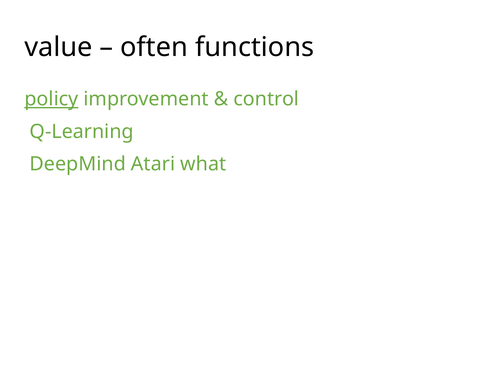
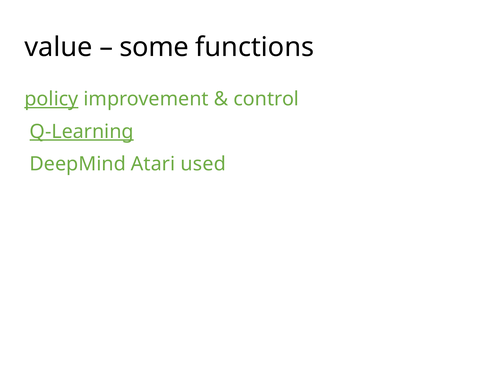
often: often -> some
Q-Learning underline: none -> present
what: what -> used
